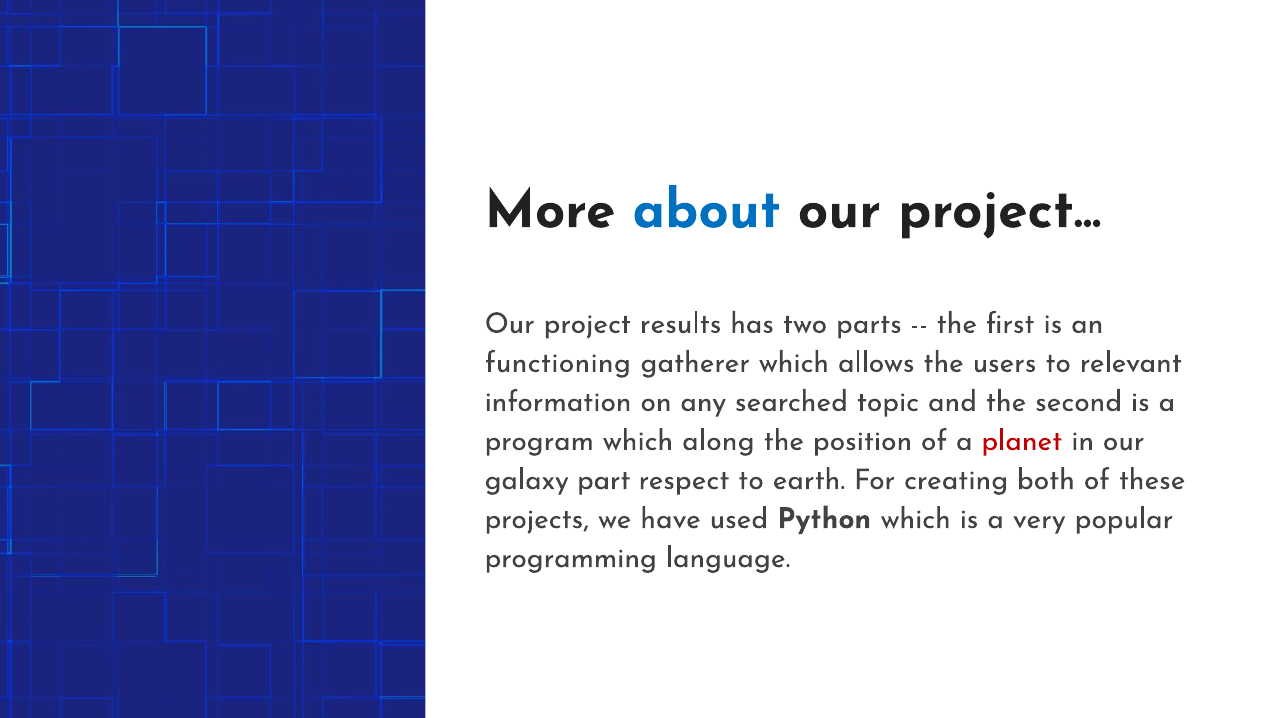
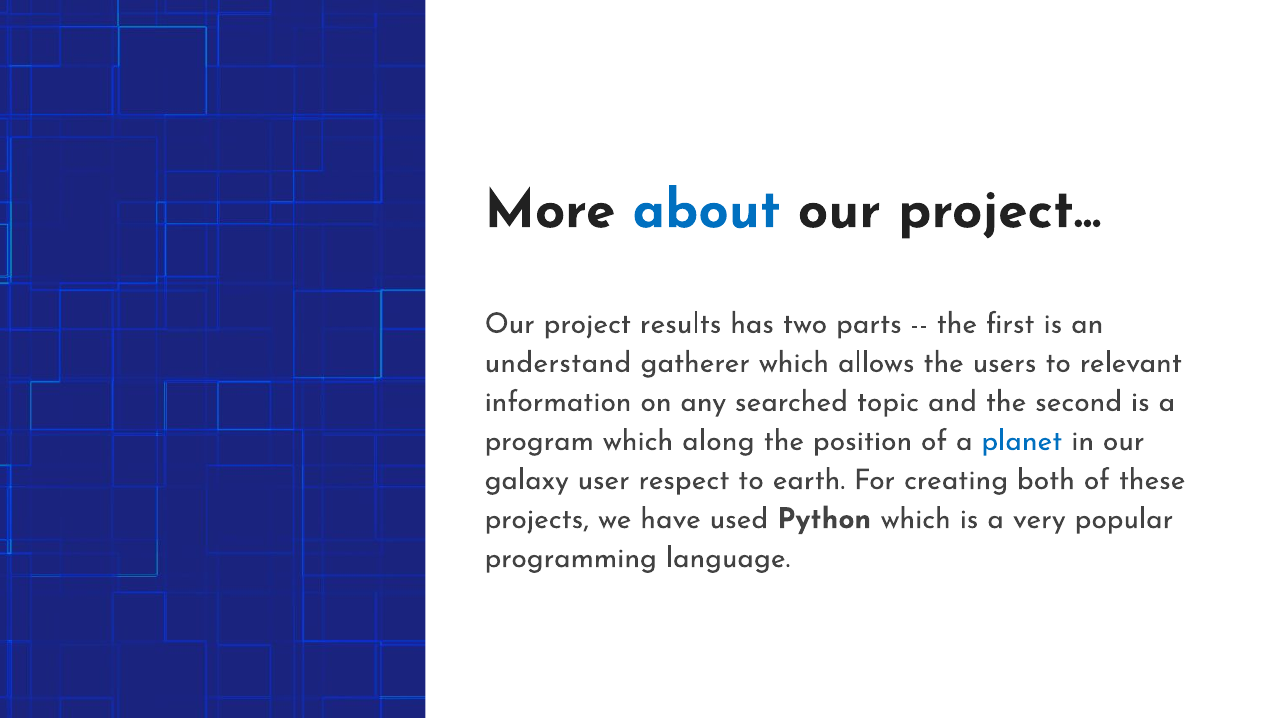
functioning: functioning -> understand
planet colour: red -> blue
part: part -> user
